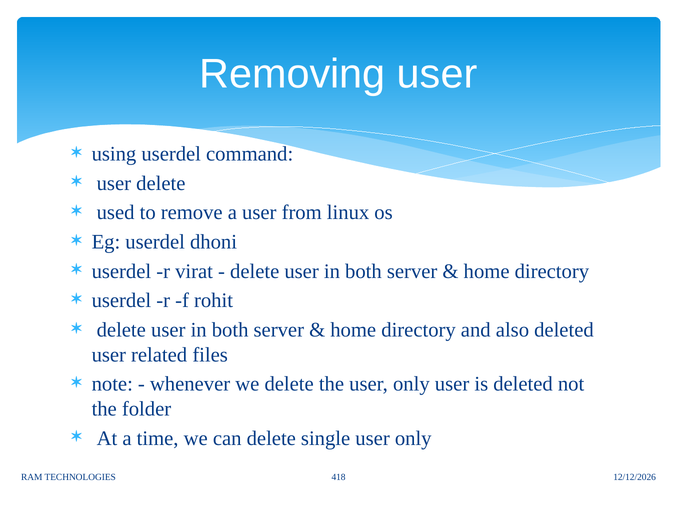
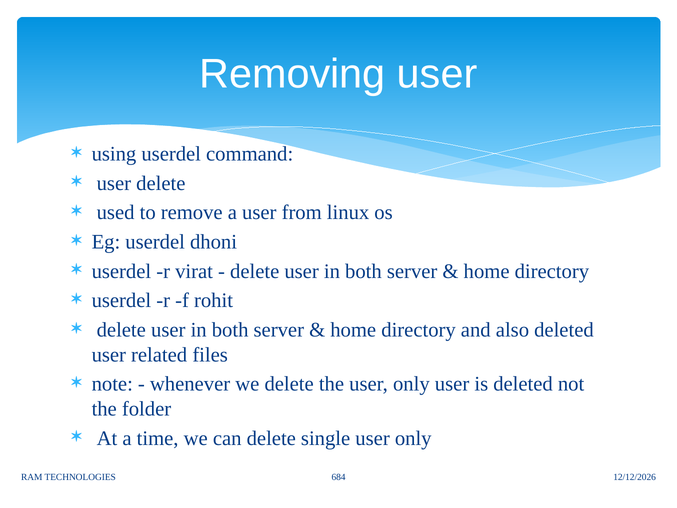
418: 418 -> 684
